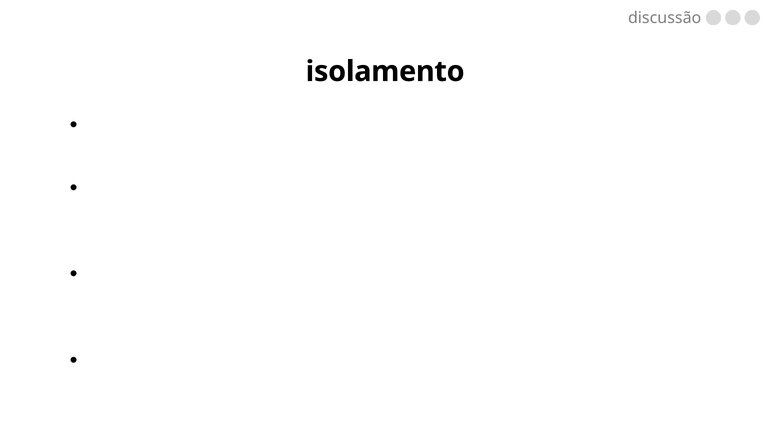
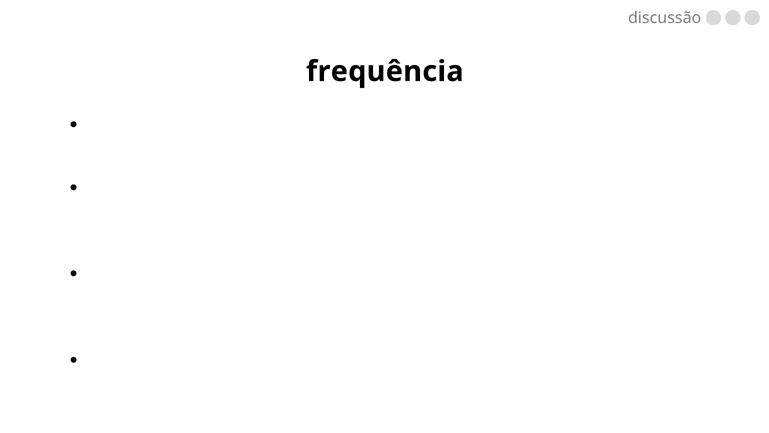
isolamento: isolamento -> frequência
